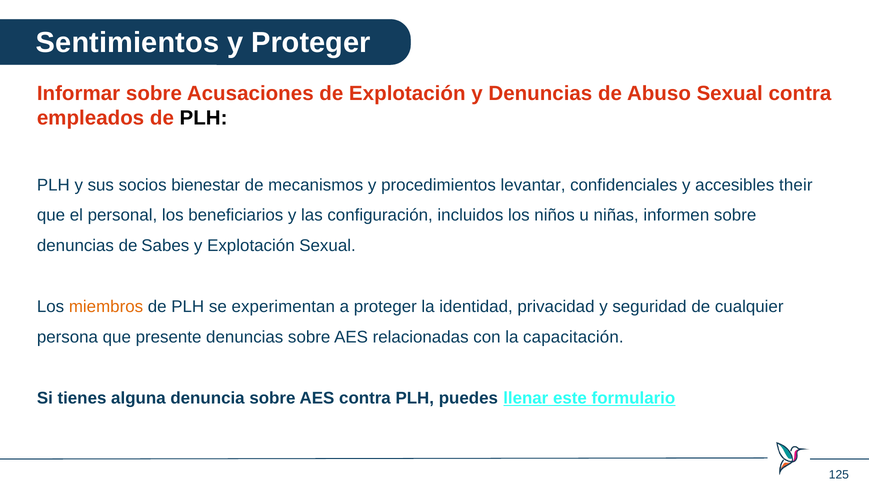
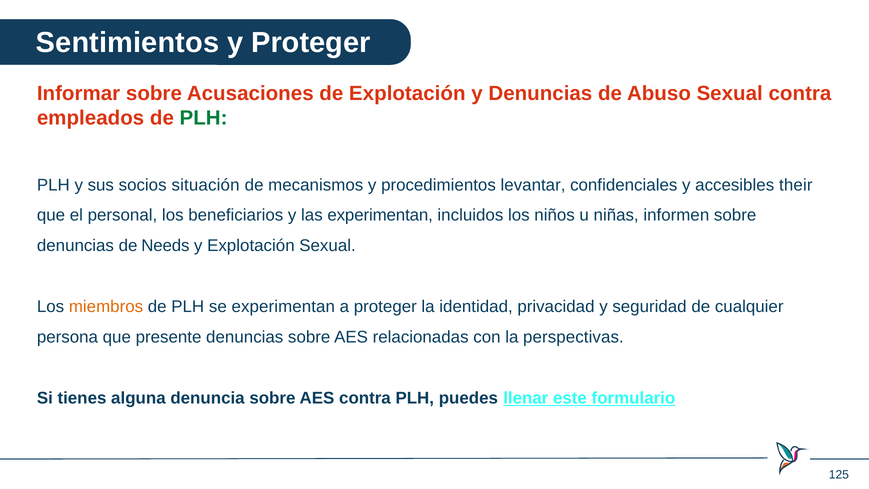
PLH at (204, 118) colour: black -> green
bienestar: bienestar -> situación
las configuración: configuración -> experimentan
Sabes: Sabes -> Needs
capacitación: capacitación -> perspectivas
